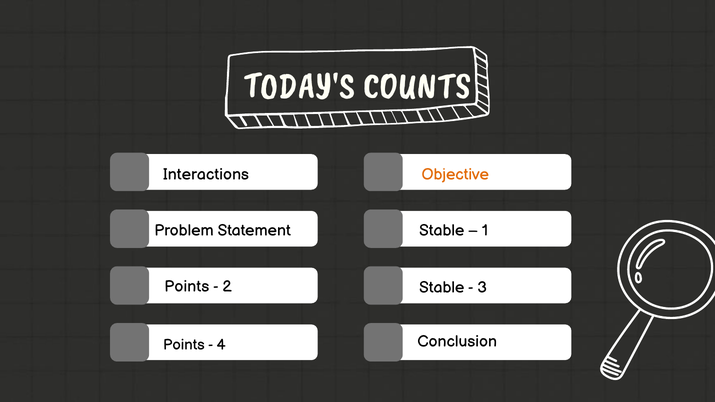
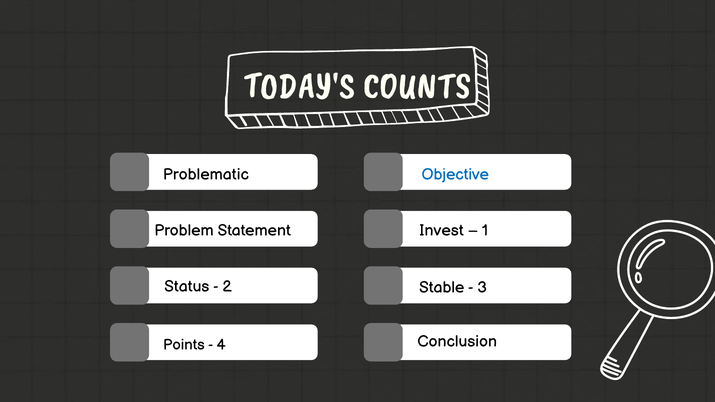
Interactions: Interactions -> Problematic
Objective colour: orange -> blue
Stable at (442, 231): Stable -> Invest
Points at (187, 287): Points -> Status
